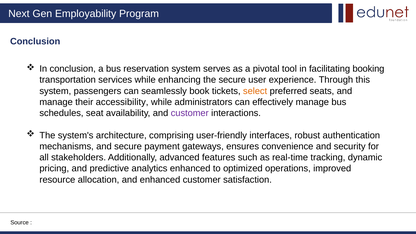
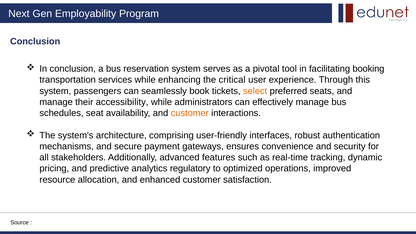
the secure: secure -> critical
customer at (190, 113) colour: purple -> orange
analytics enhanced: enhanced -> regulatory
